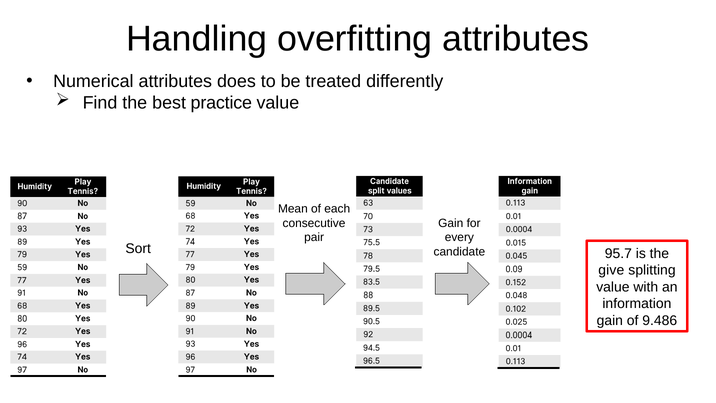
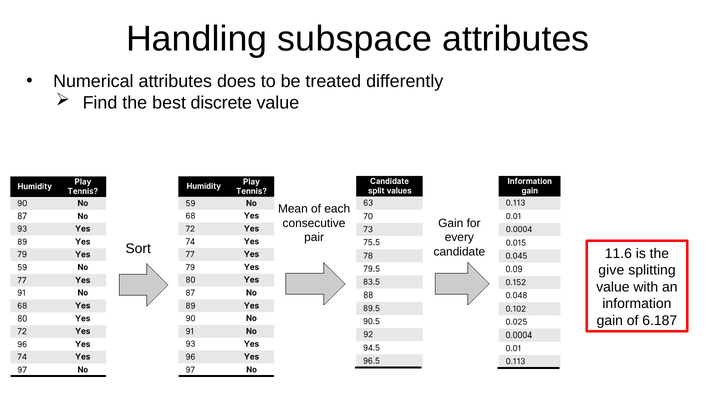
overfitting: overfitting -> subspace
practice: practice -> discrete
95.7: 95.7 -> 11.6
9.486: 9.486 -> 6.187
